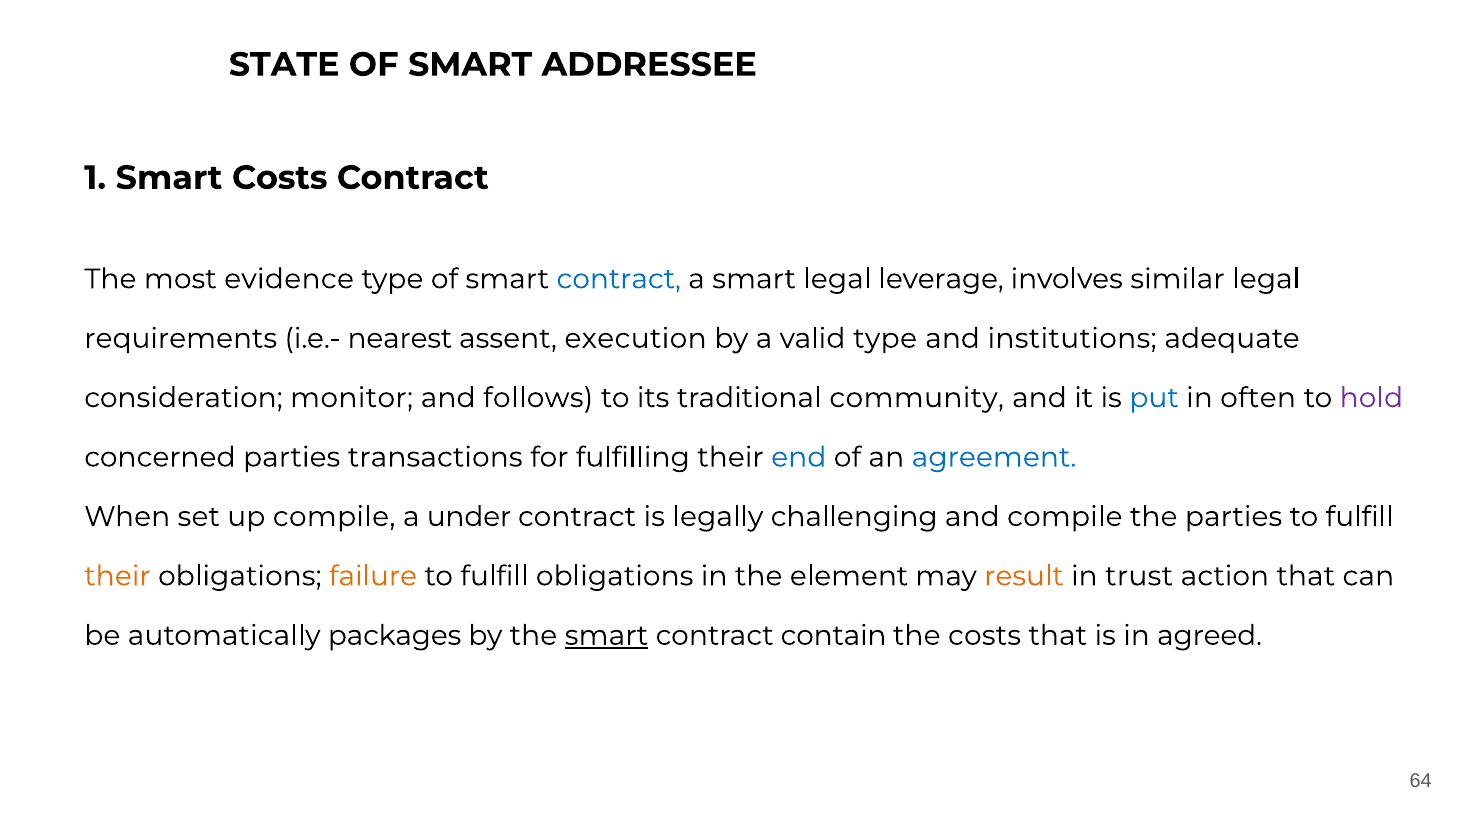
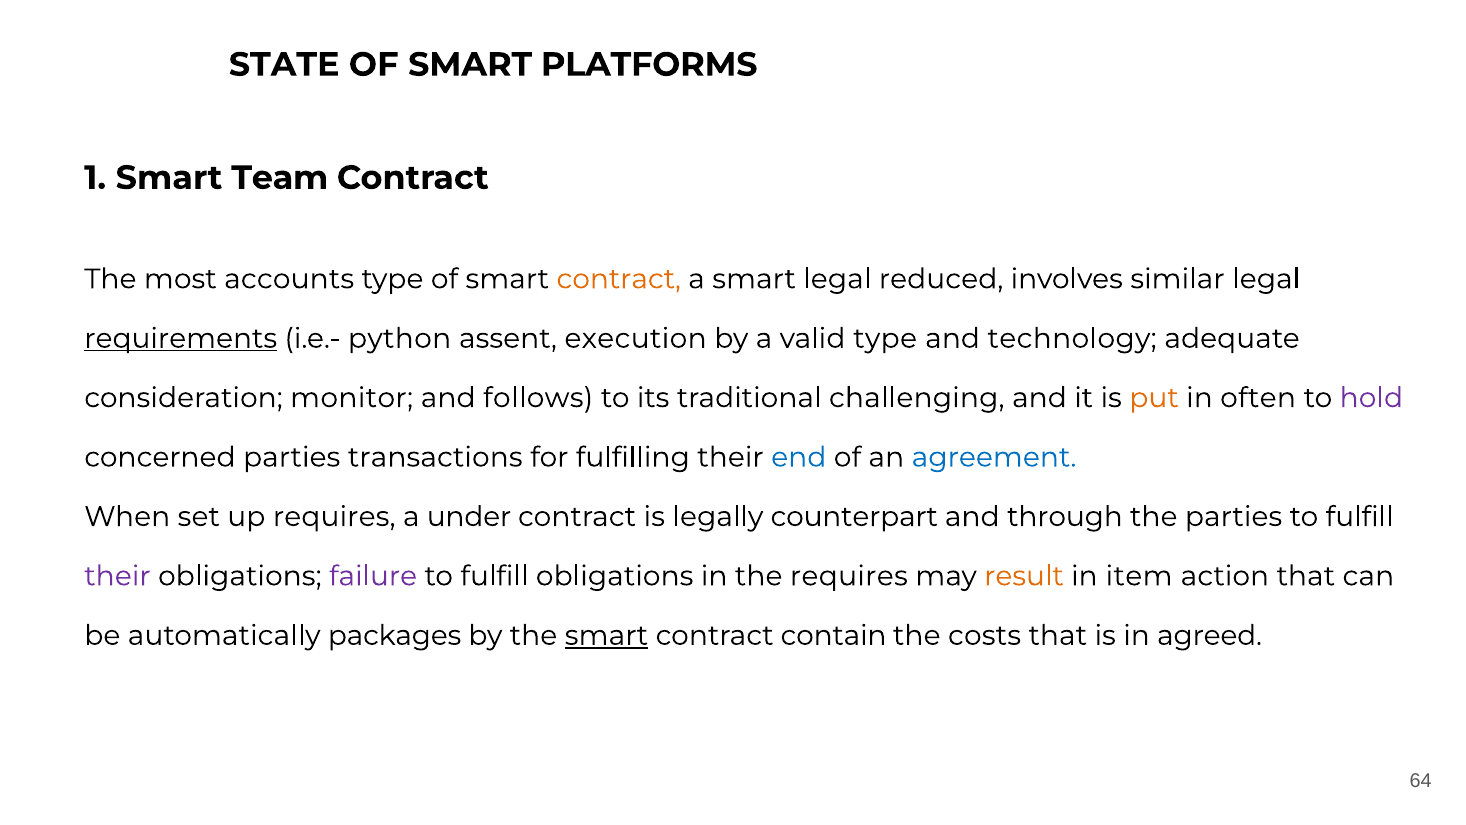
ADDRESSEE: ADDRESSEE -> PLATFORMS
Smart Costs: Costs -> Team
evidence: evidence -> accounts
contract at (619, 279) colour: blue -> orange
leverage: leverage -> reduced
requirements underline: none -> present
nearest: nearest -> python
institutions: institutions -> technology
community: community -> challenging
put colour: blue -> orange
up compile: compile -> requires
challenging: challenging -> counterpart
and compile: compile -> through
their at (117, 576) colour: orange -> purple
failure colour: orange -> purple
the element: element -> requires
trust: trust -> item
